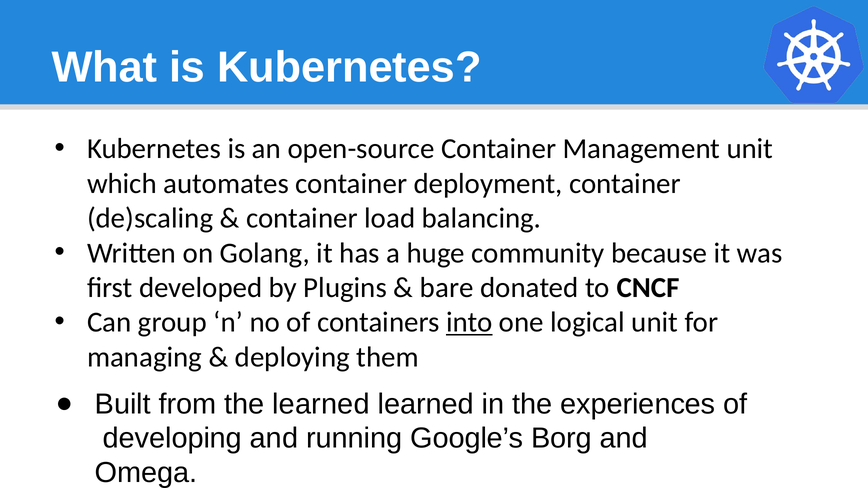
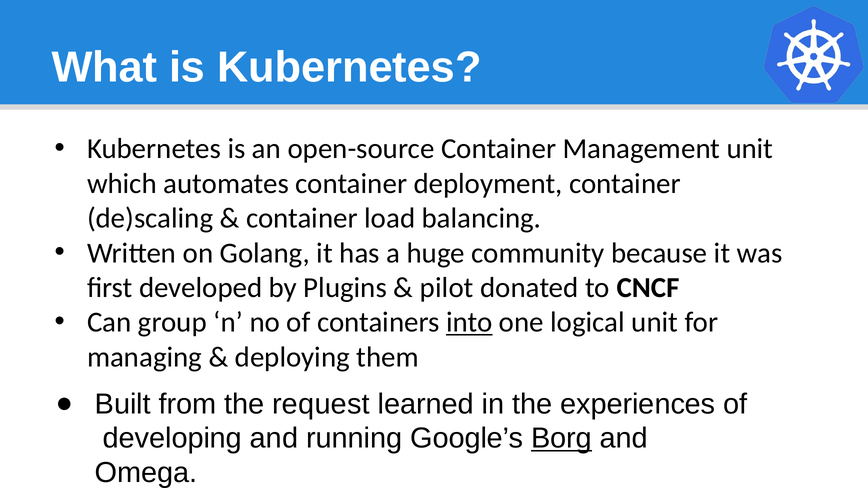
bare: bare -> pilot
the learned: learned -> request
Borg underline: none -> present
